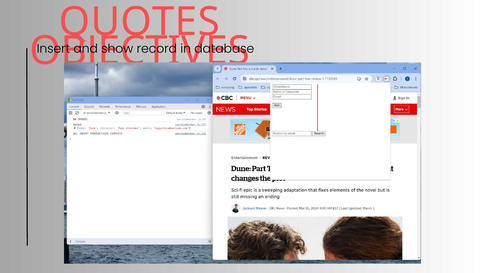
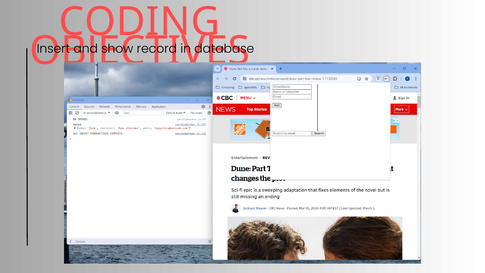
QUOTES: QUOTES -> CODING
